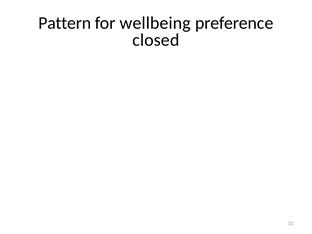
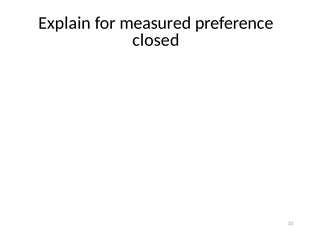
Pattern: Pattern -> Explain
wellbeing: wellbeing -> measured
